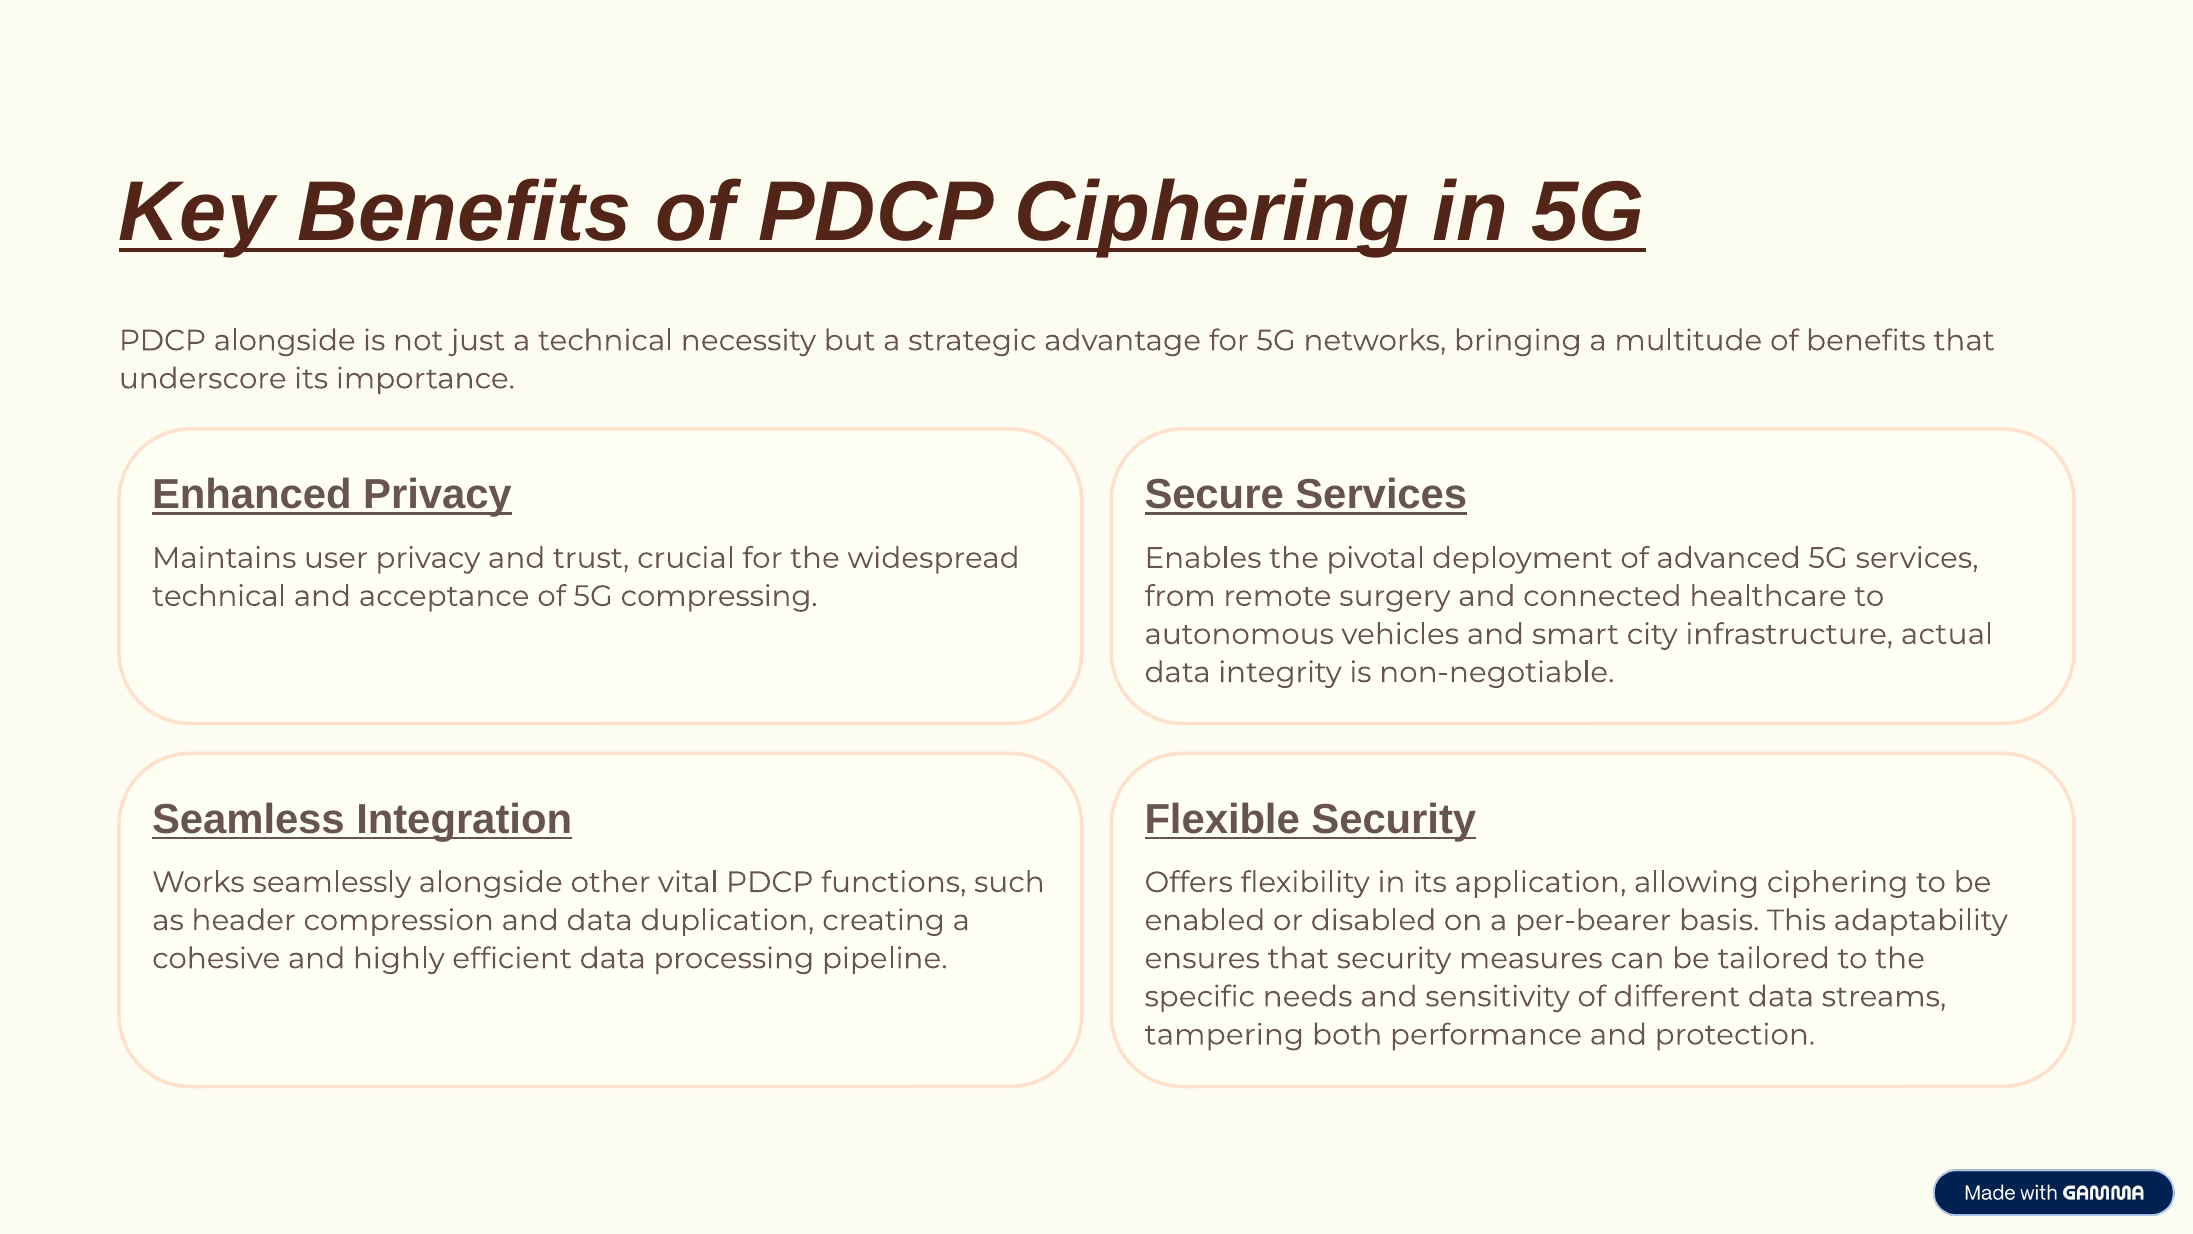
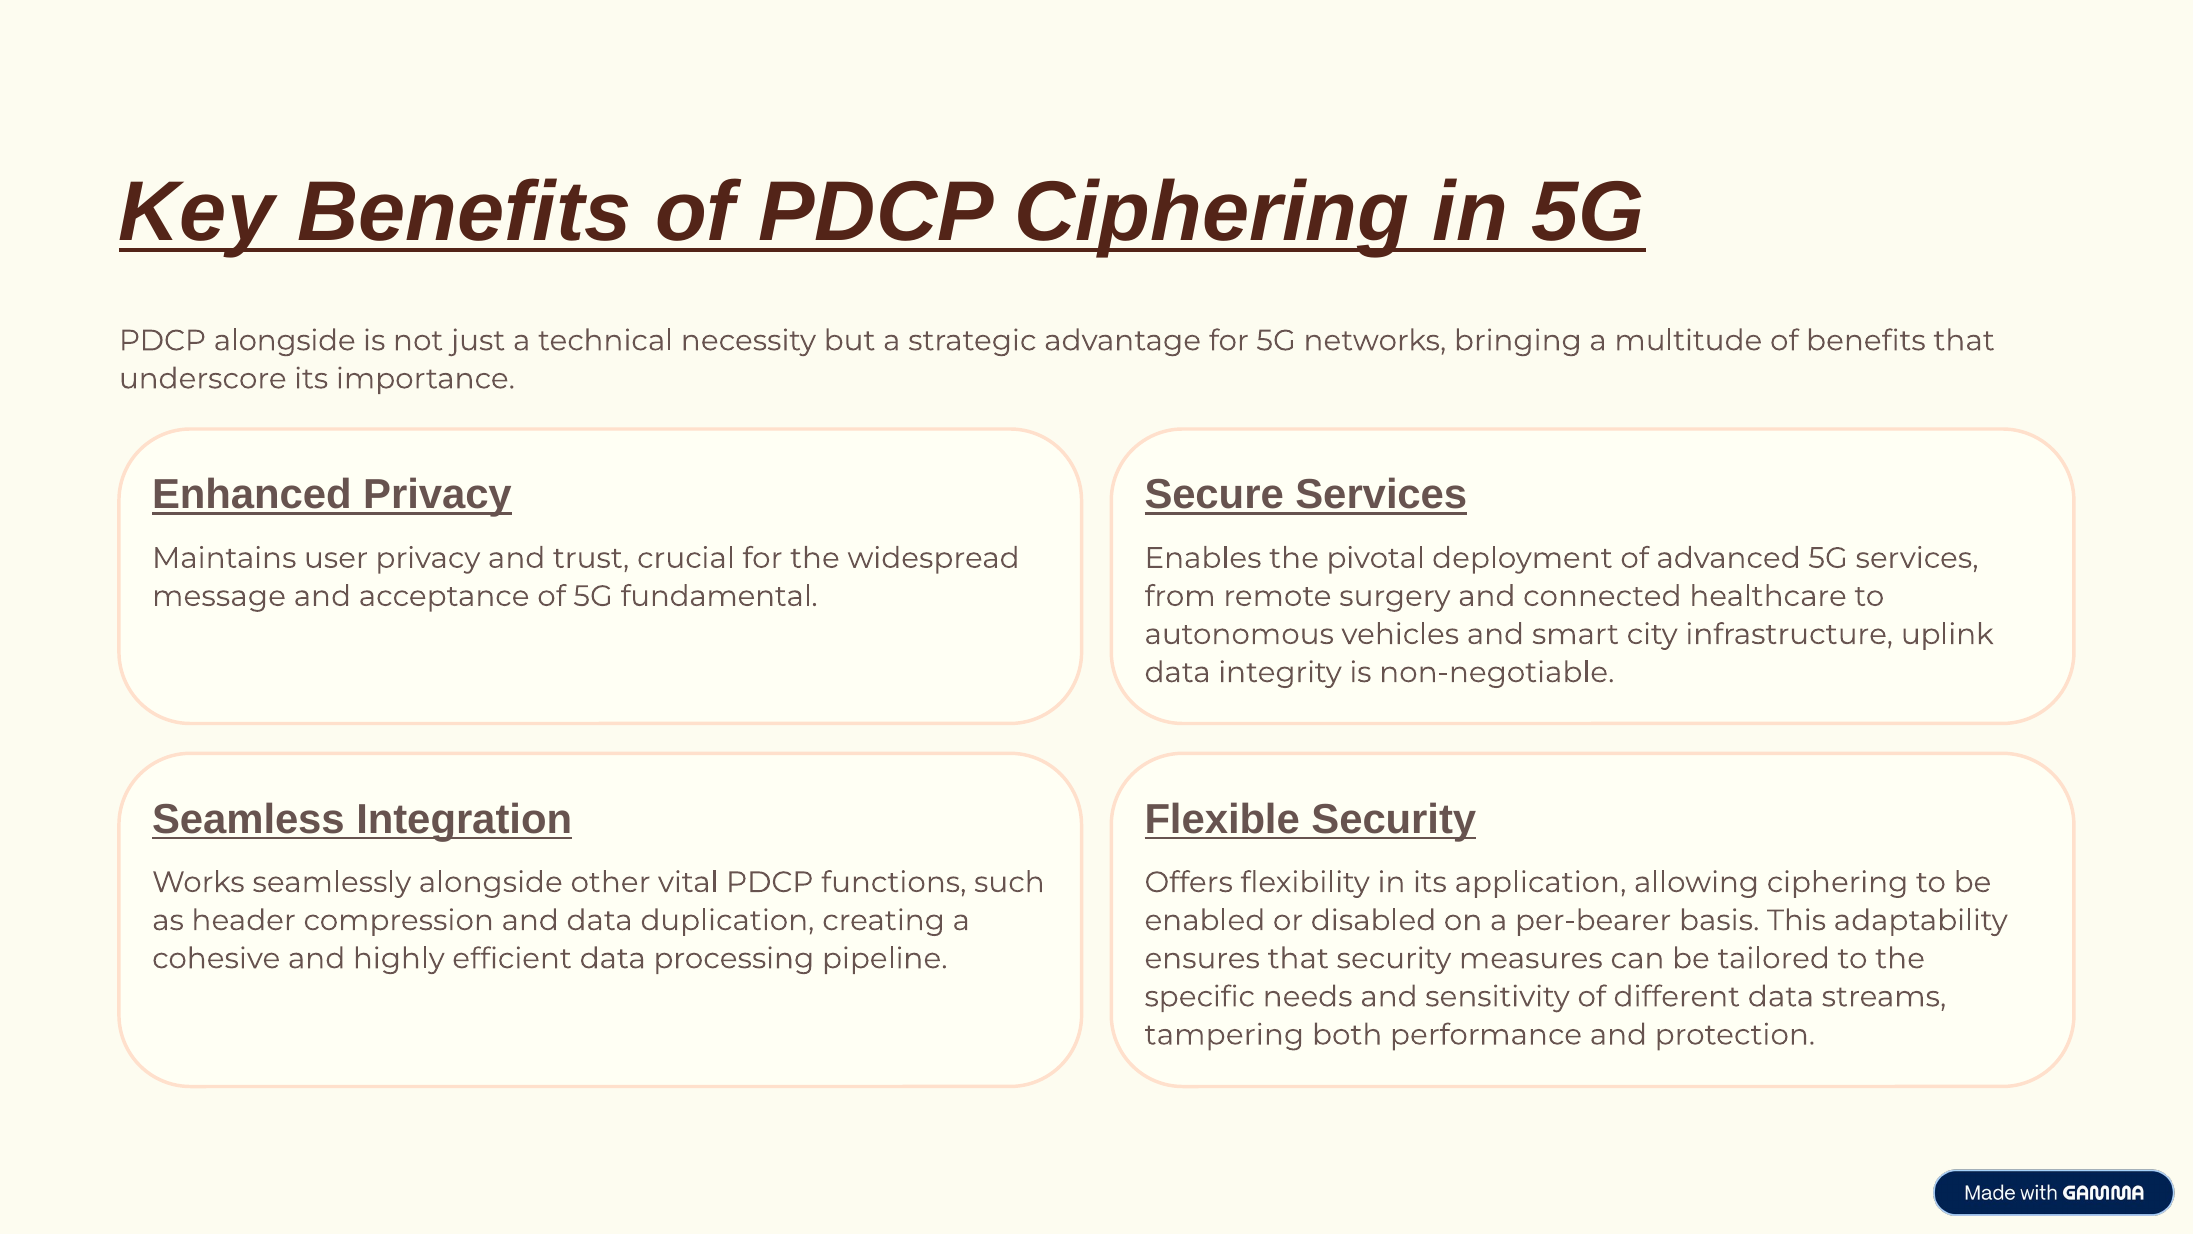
technical at (219, 596): technical -> message
compressing: compressing -> fundamental
actual: actual -> uplink
